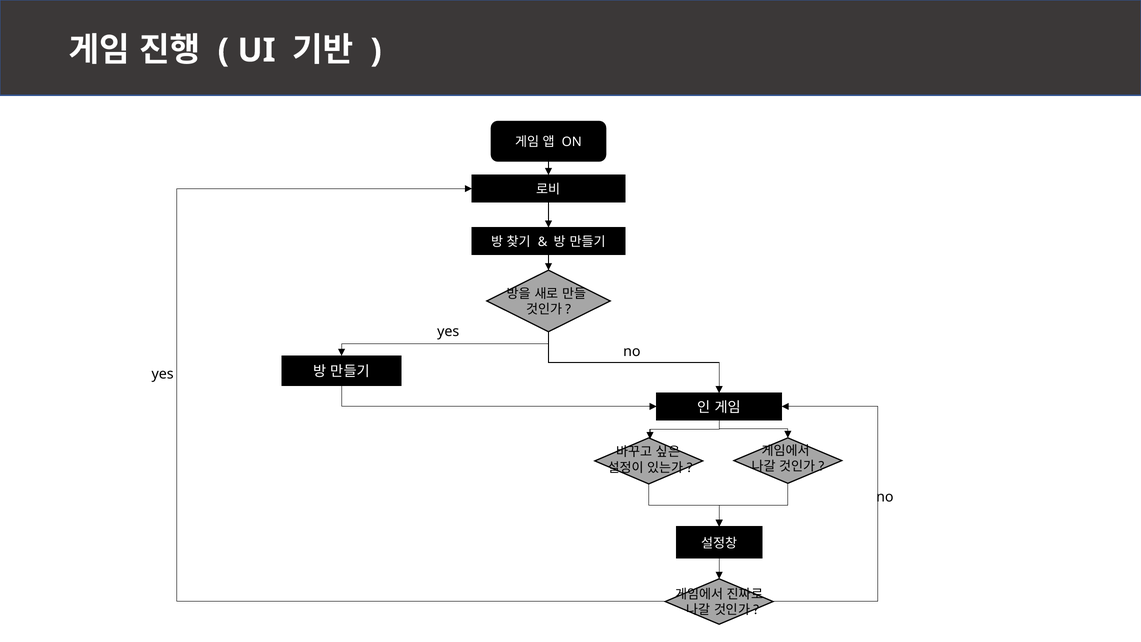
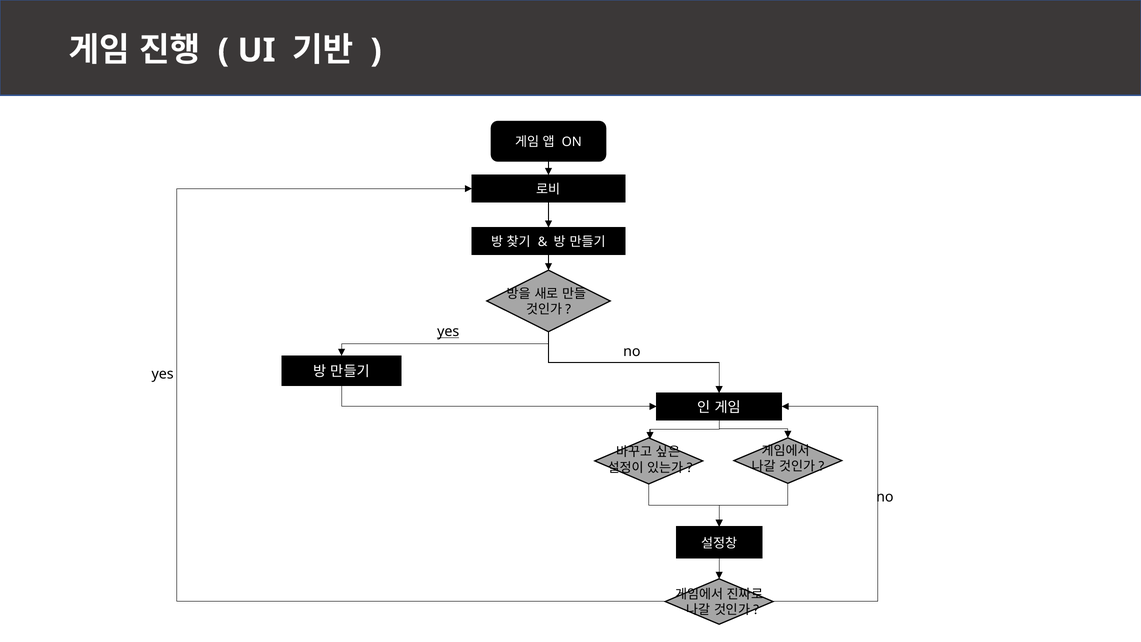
yes at (448, 331) underline: none -> present
